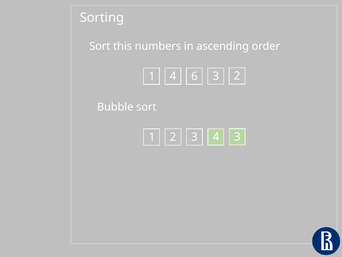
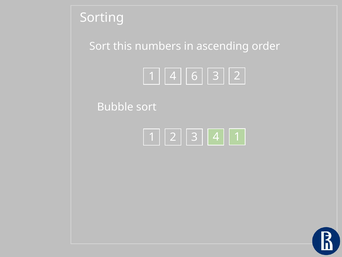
4 3: 3 -> 1
